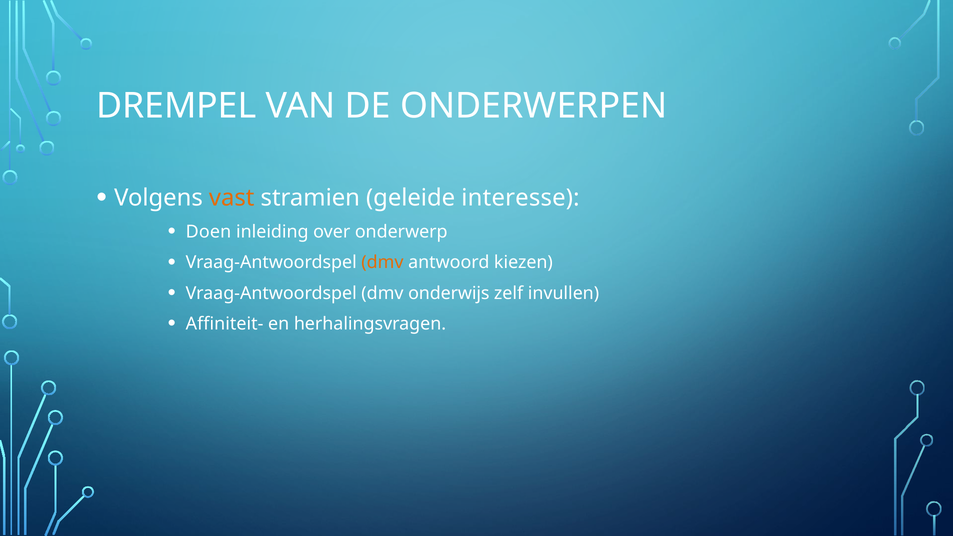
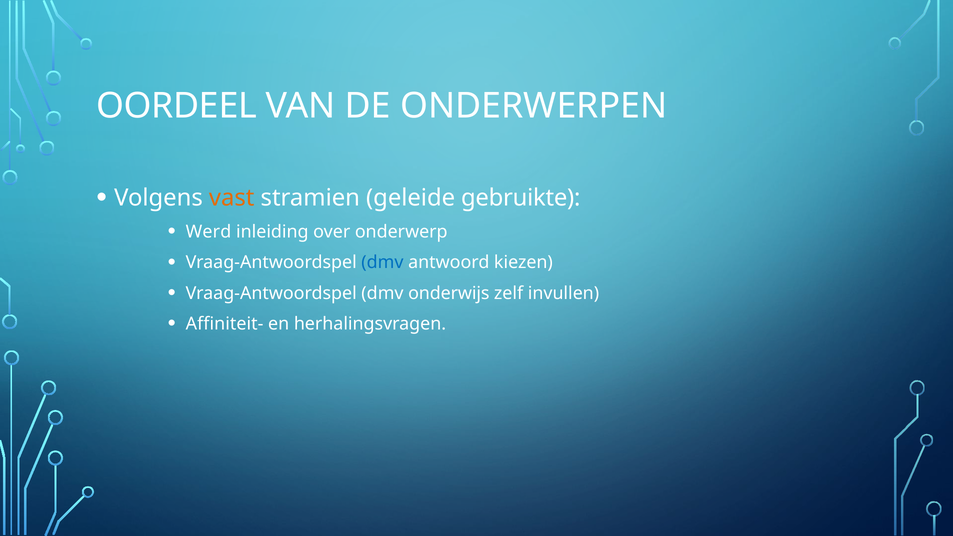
DREMPEL: DREMPEL -> OORDEEL
interesse: interesse -> gebruikte
Doen: Doen -> Werd
dmv at (382, 263) colour: orange -> blue
